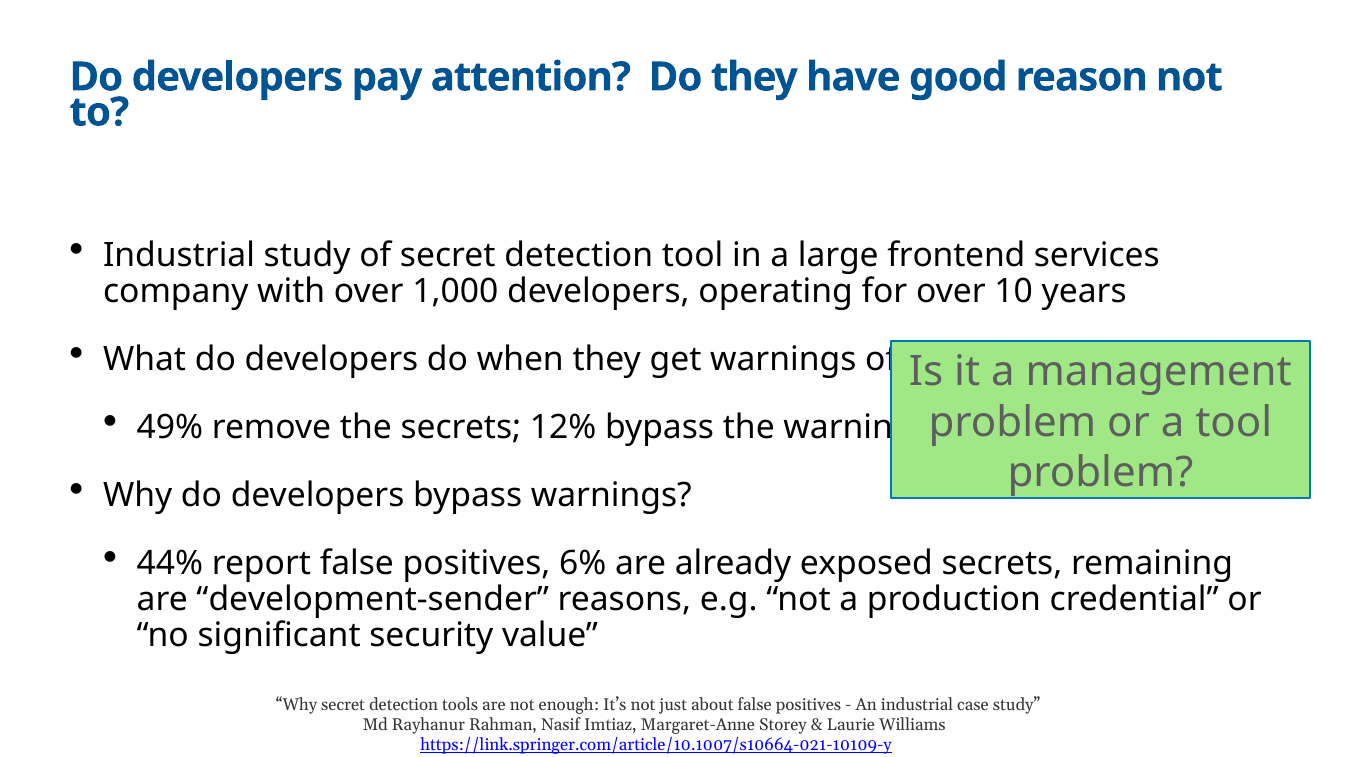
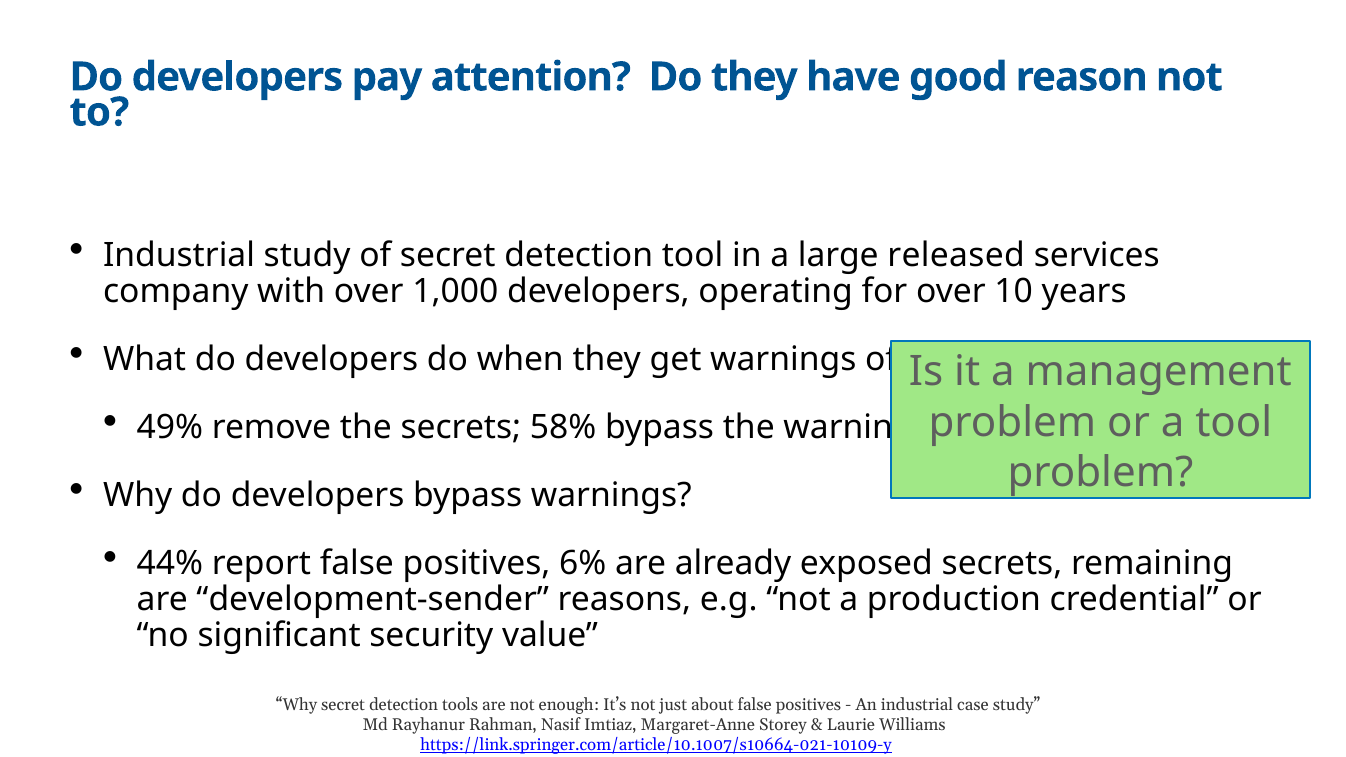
frontend: frontend -> released
12%: 12% -> 58%
